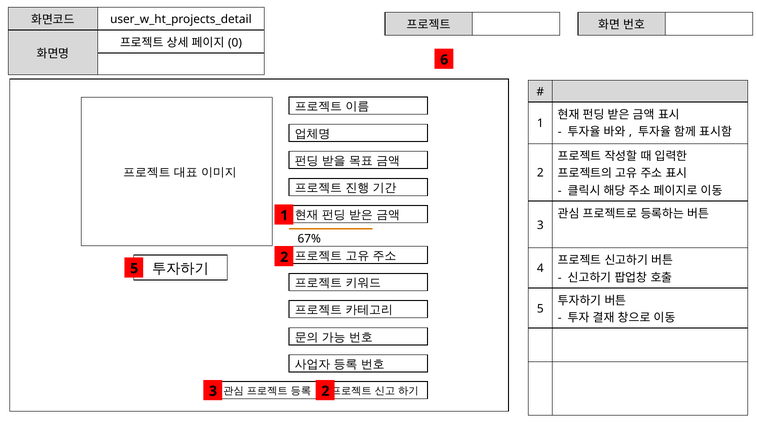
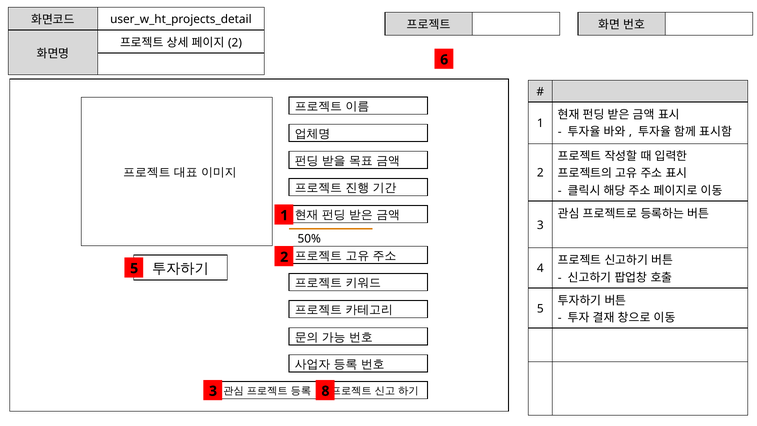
0 at (235, 43): 0 -> 2
67%: 67% -> 50%
3 2: 2 -> 8
